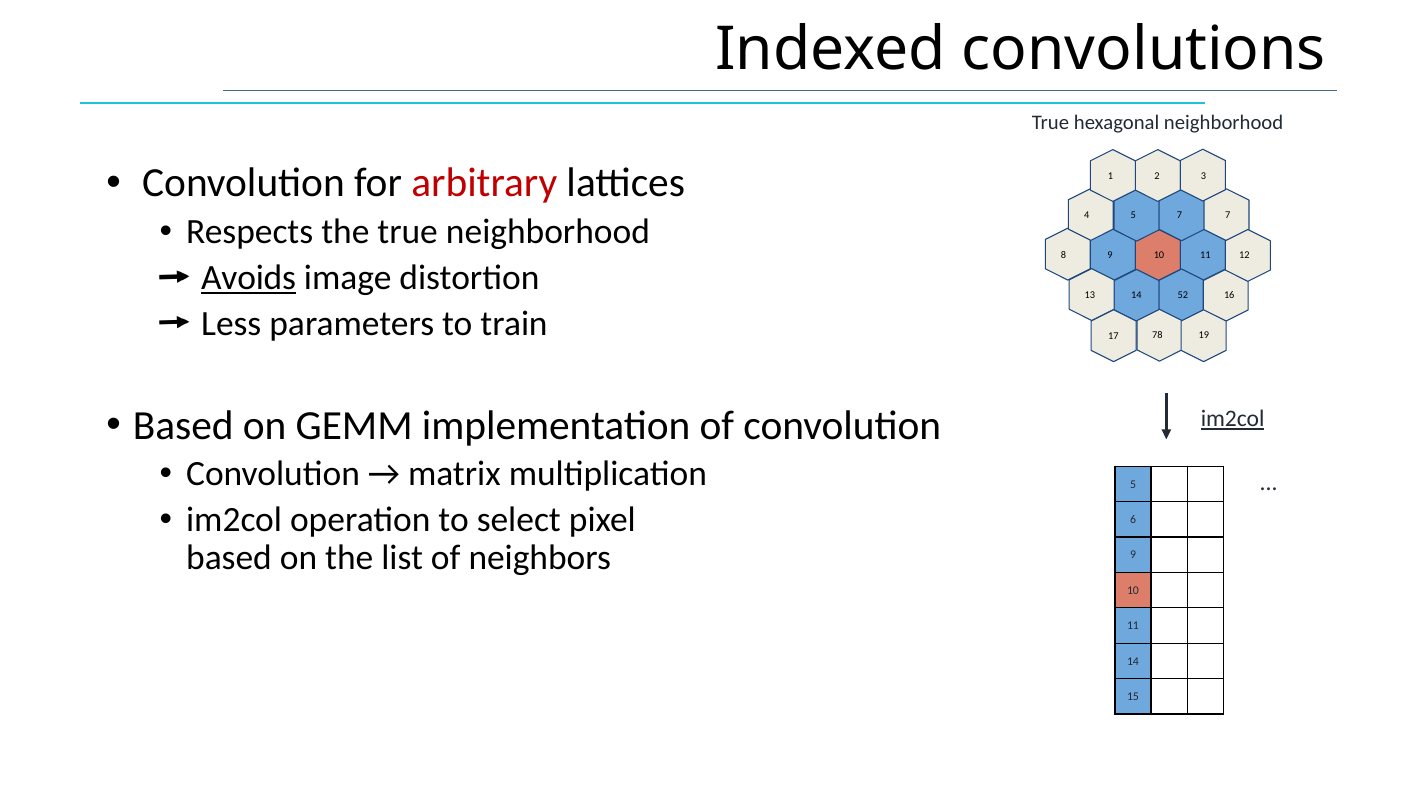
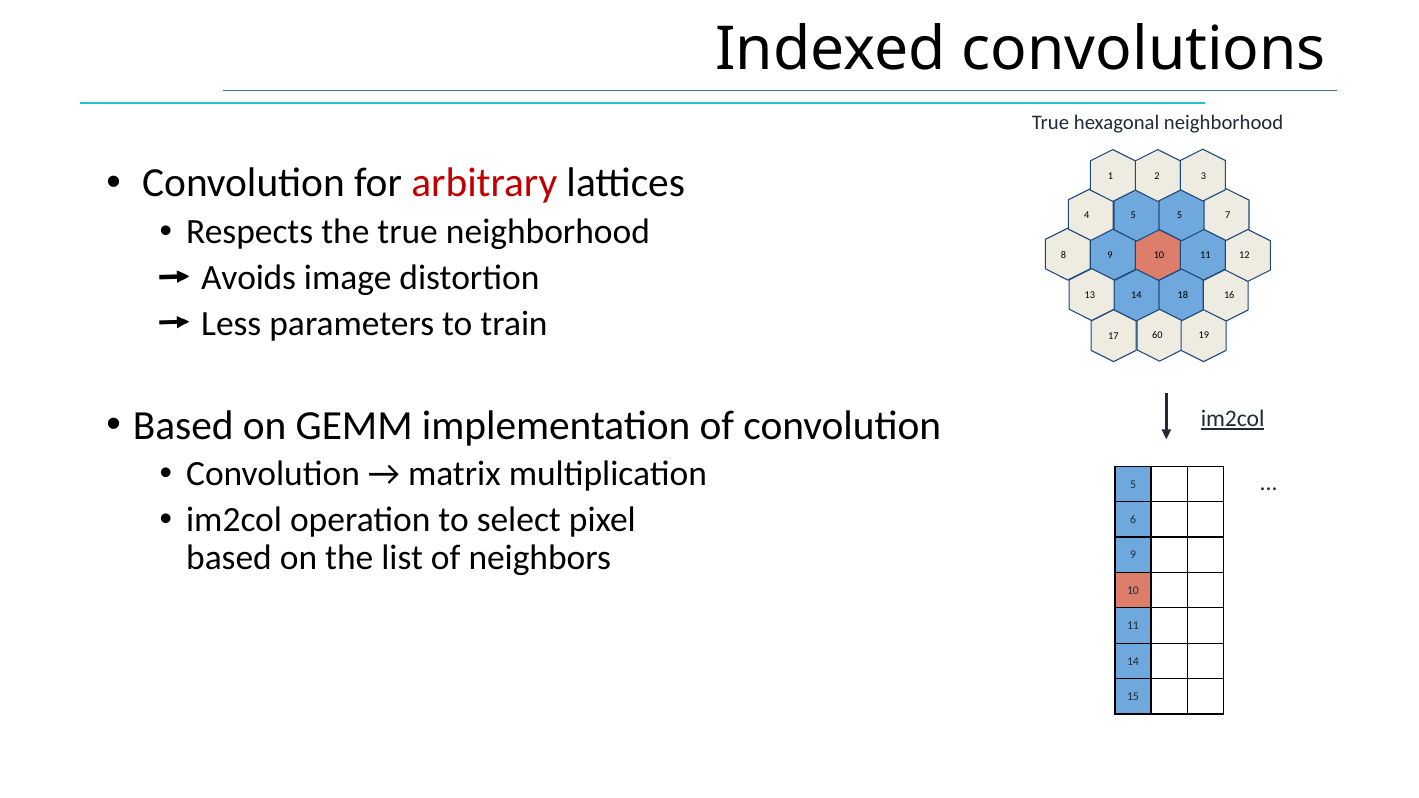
5 7: 7 -> 5
Avoids underline: present -> none
52: 52 -> 18
78: 78 -> 60
